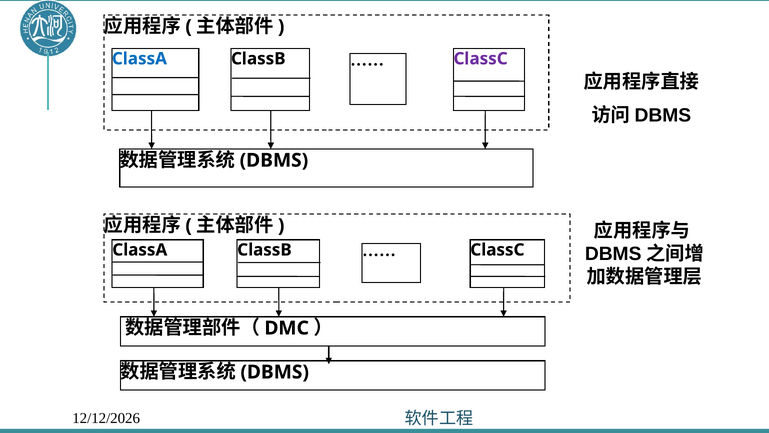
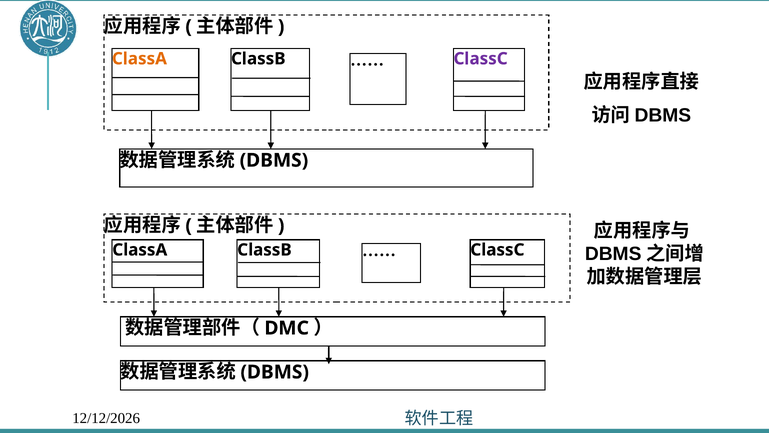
ClassA at (139, 59) colour: blue -> orange
